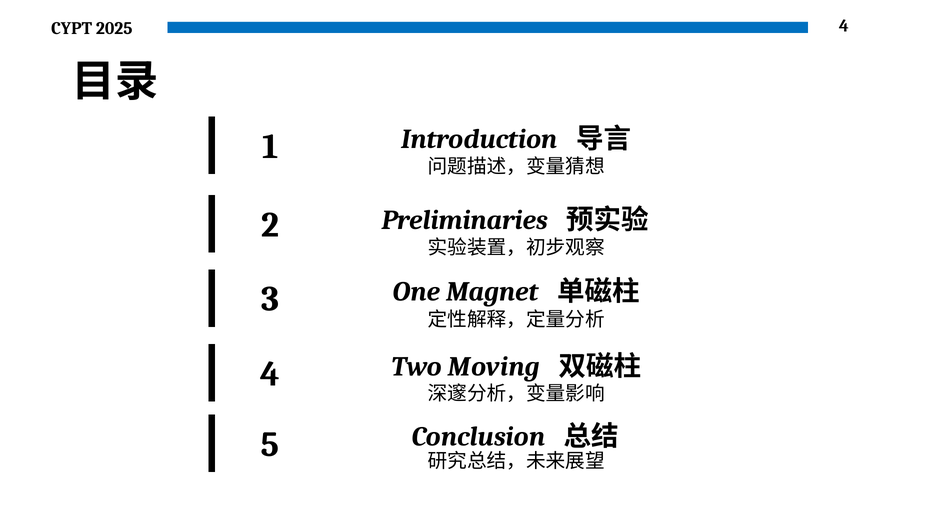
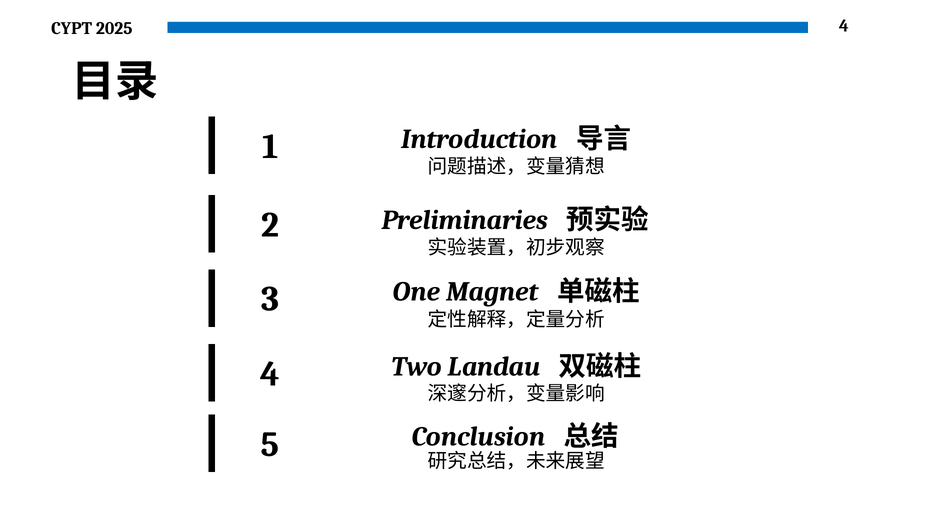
Moving: Moving -> Landau
